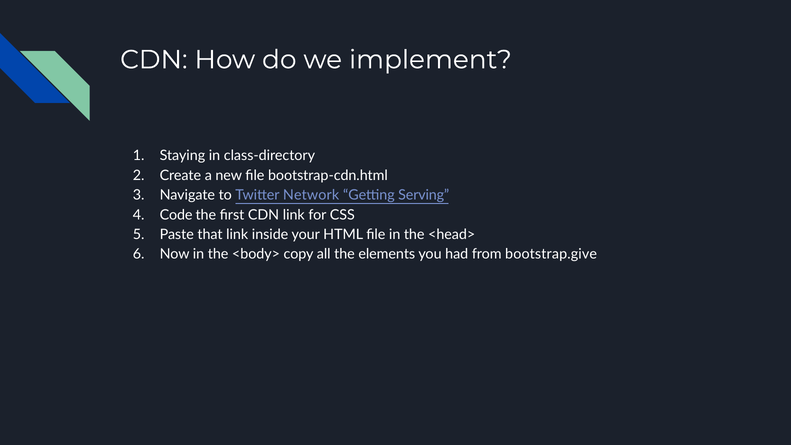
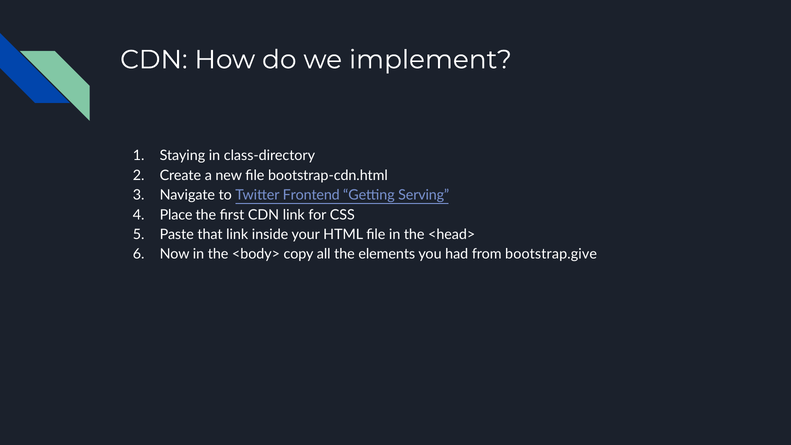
Network: Network -> Frontend
Code: Code -> Place
